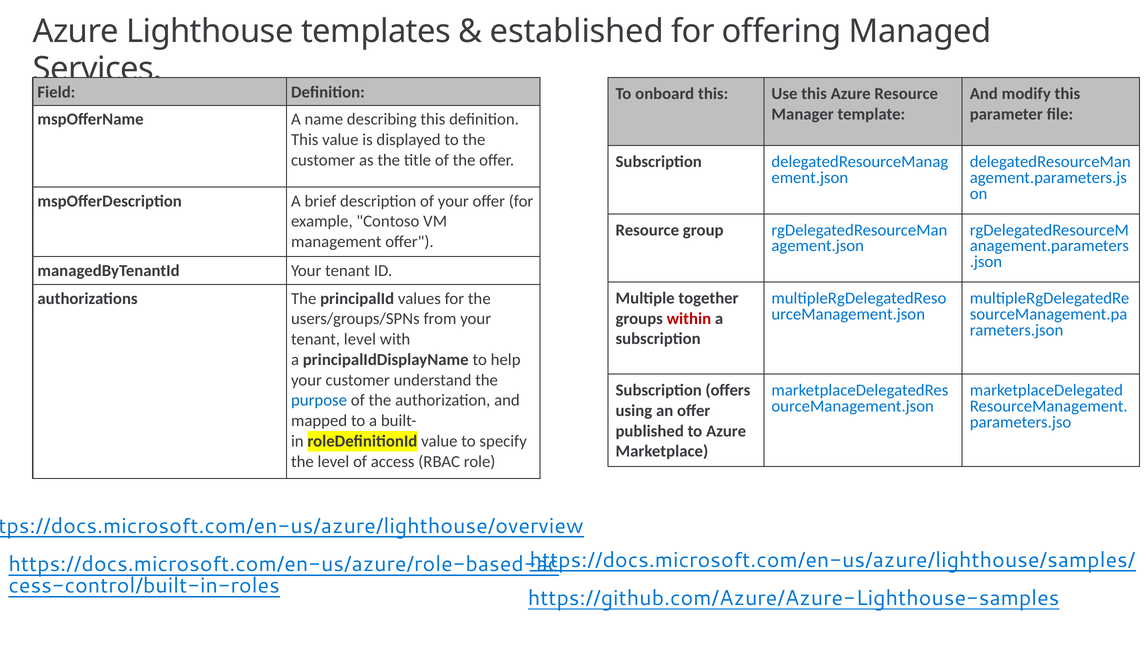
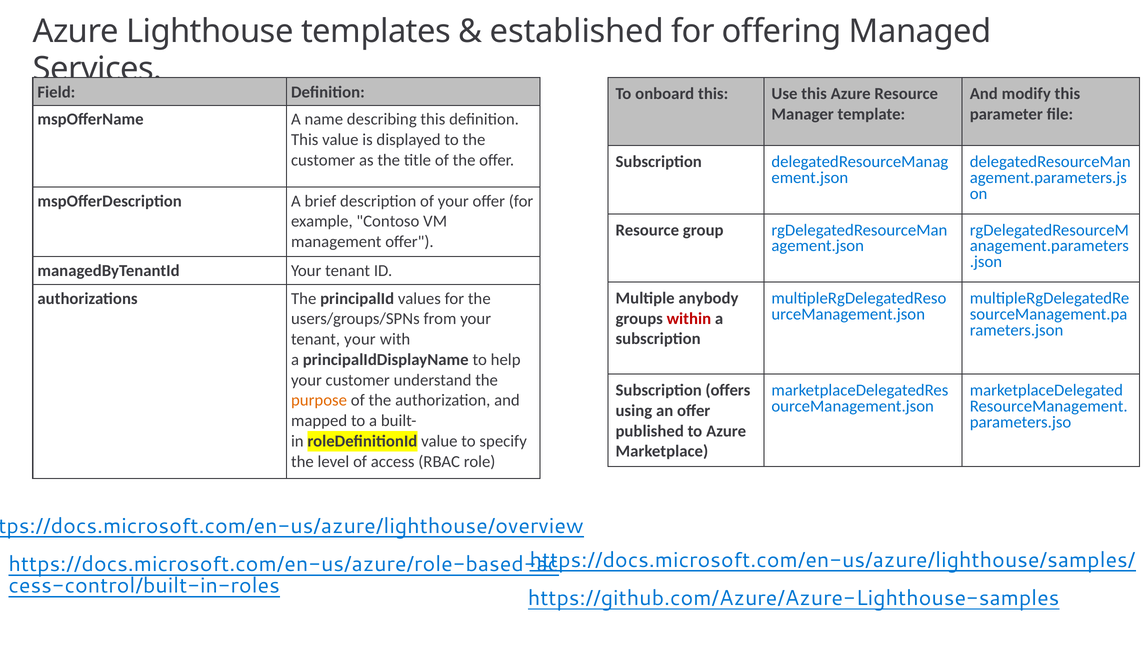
together: together -> anybody
tenant level: level -> your
purpose colour: blue -> orange
